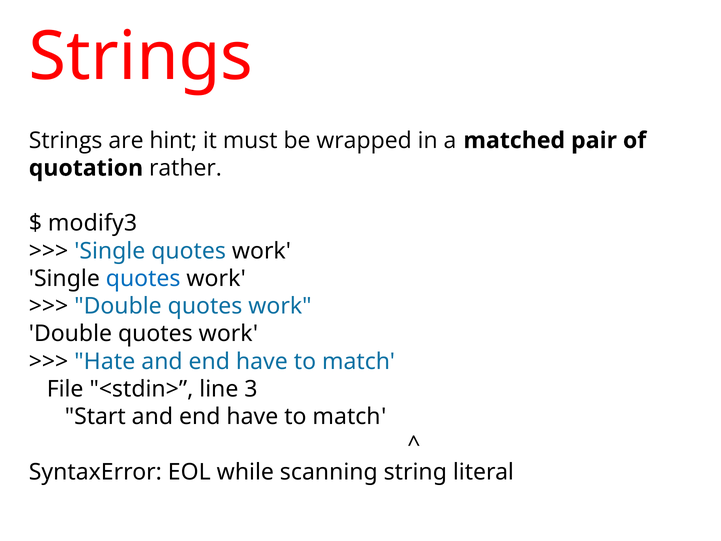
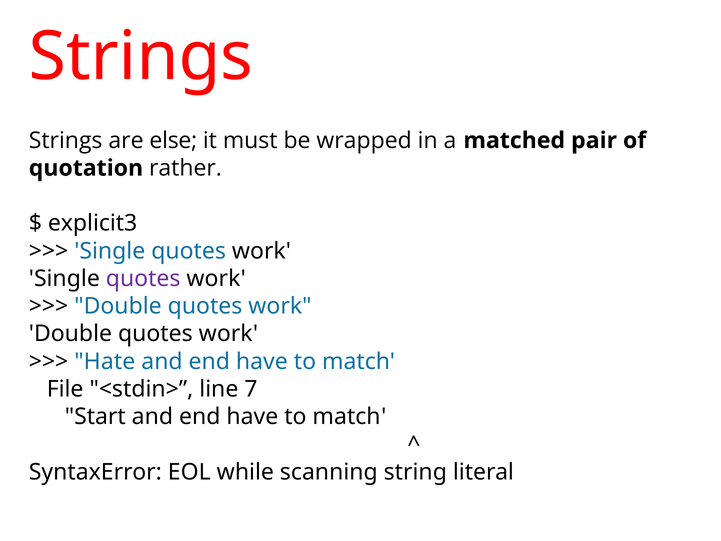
hint: hint -> else
modify3: modify3 -> explicit3
quotes at (143, 279) colour: blue -> purple
3: 3 -> 7
